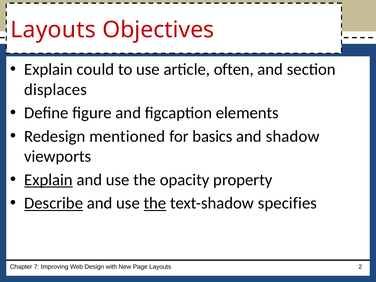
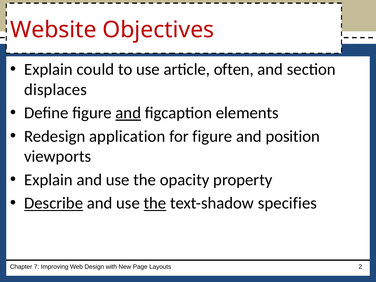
Layouts at (53, 30): Layouts -> Website
and at (128, 113) underline: none -> present
mentioned: mentioned -> application
for basics: basics -> figure
shadow: shadow -> position
Explain at (48, 180) underline: present -> none
